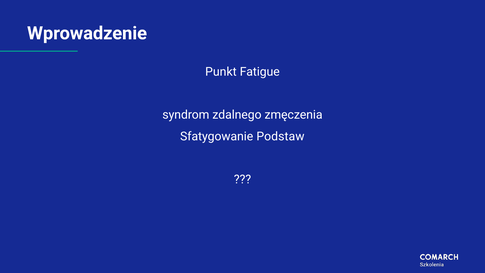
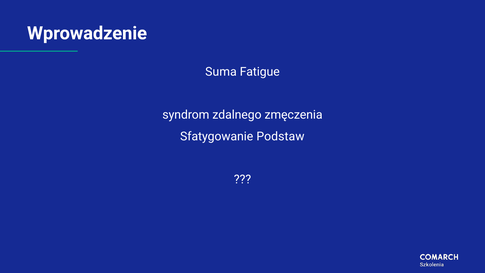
Punkt: Punkt -> Suma
